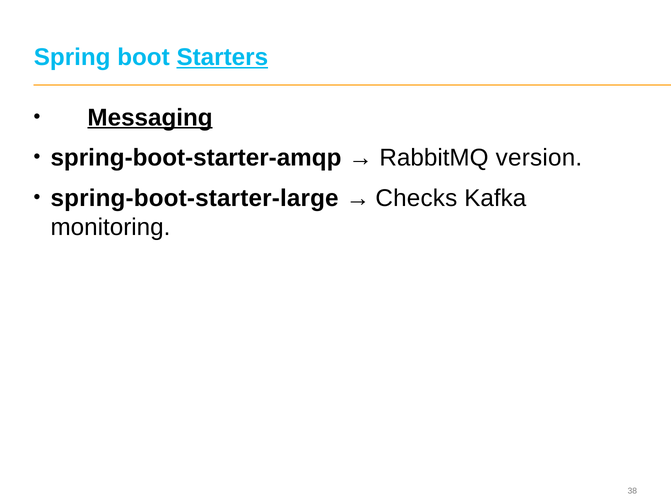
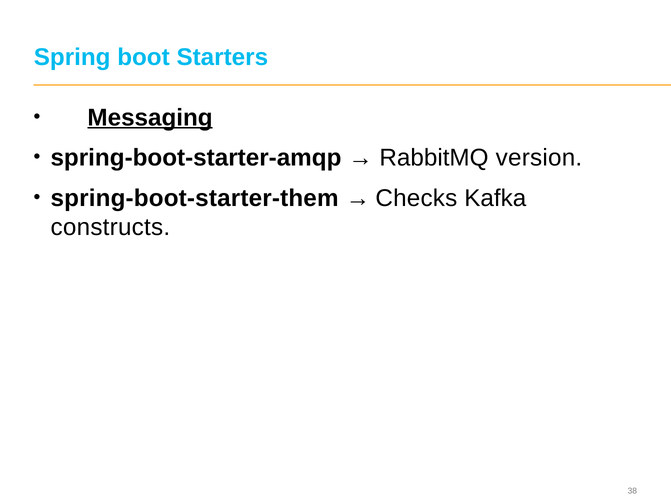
Starters underline: present -> none
spring-boot-starter-large: spring-boot-starter-large -> spring-boot-starter-them
monitoring: monitoring -> constructs
